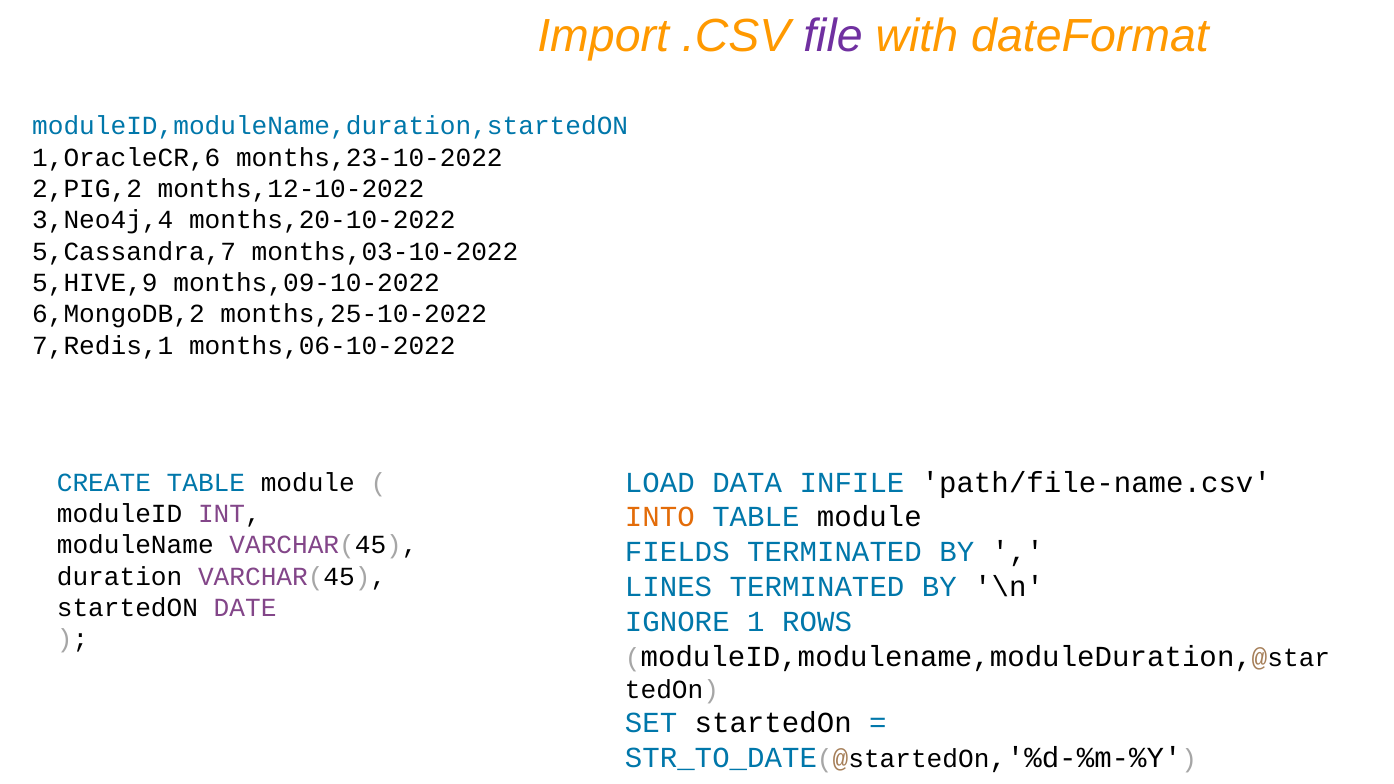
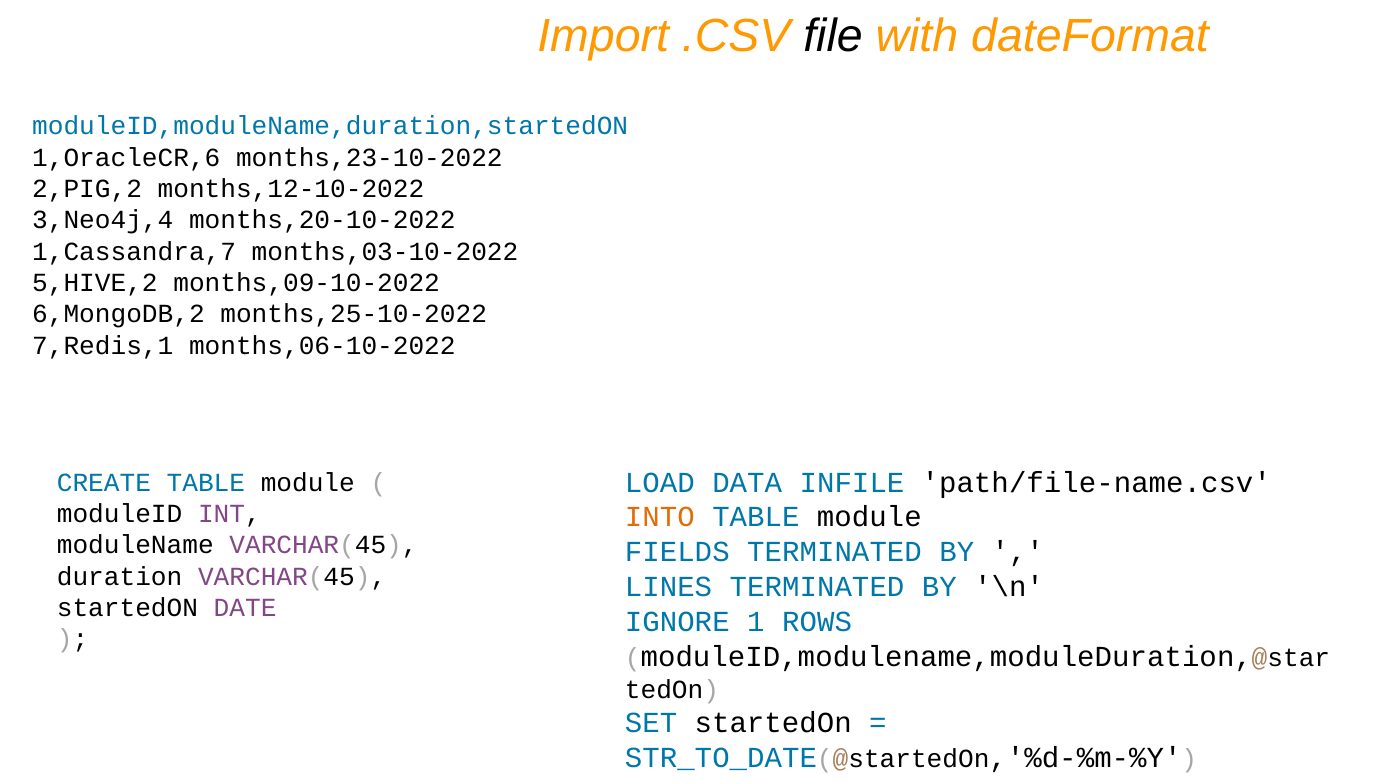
file colour: purple -> black
5,Cassandra,7: 5,Cassandra,7 -> 1,Cassandra,7
5,HIVE,9: 5,HIVE,9 -> 5,HIVE,2
